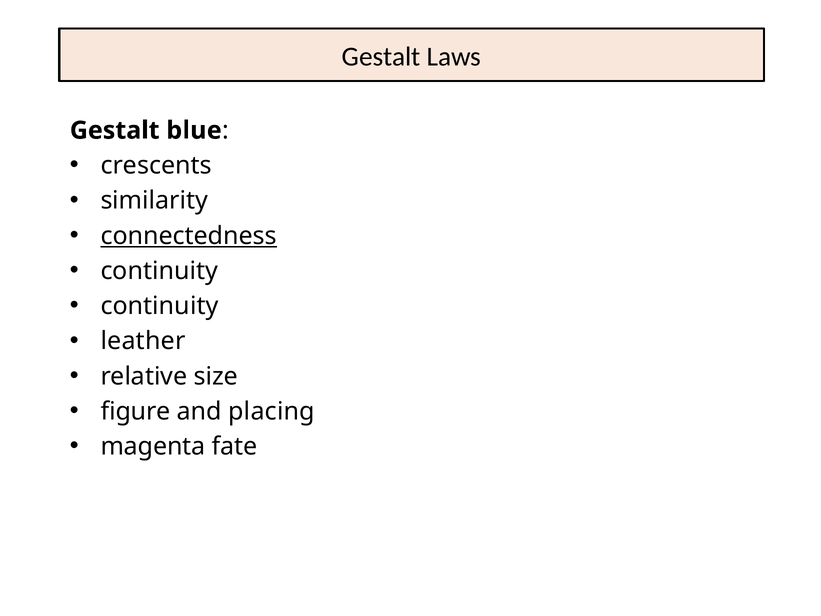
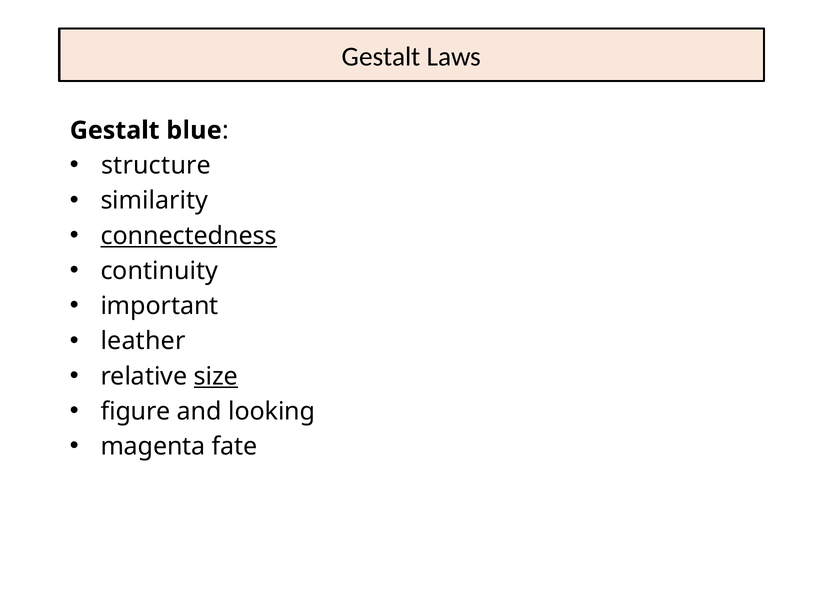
crescents: crescents -> structure
continuity at (159, 306): continuity -> important
size underline: none -> present
placing: placing -> looking
